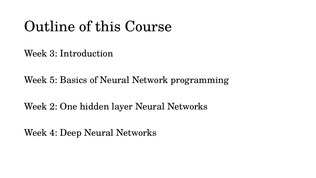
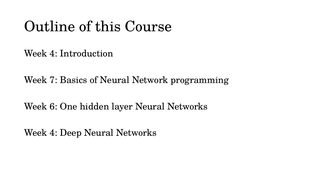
3 at (54, 53): 3 -> 4
5: 5 -> 7
2: 2 -> 6
